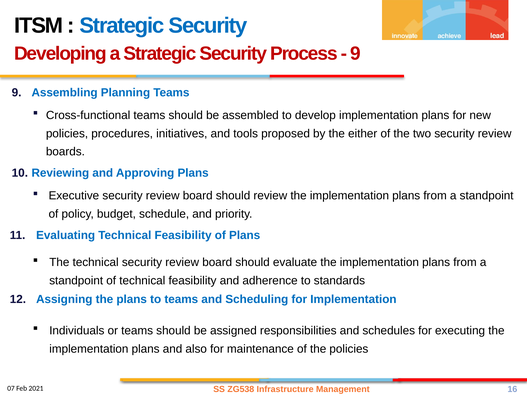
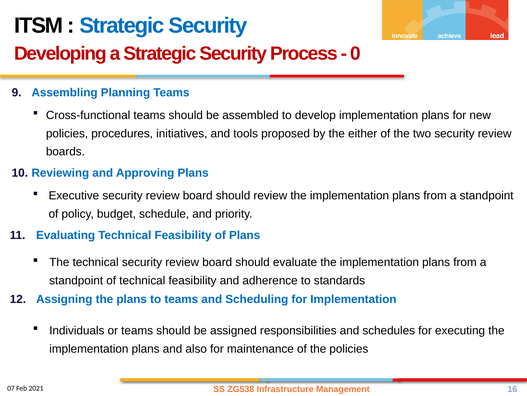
9 at (355, 54): 9 -> 0
